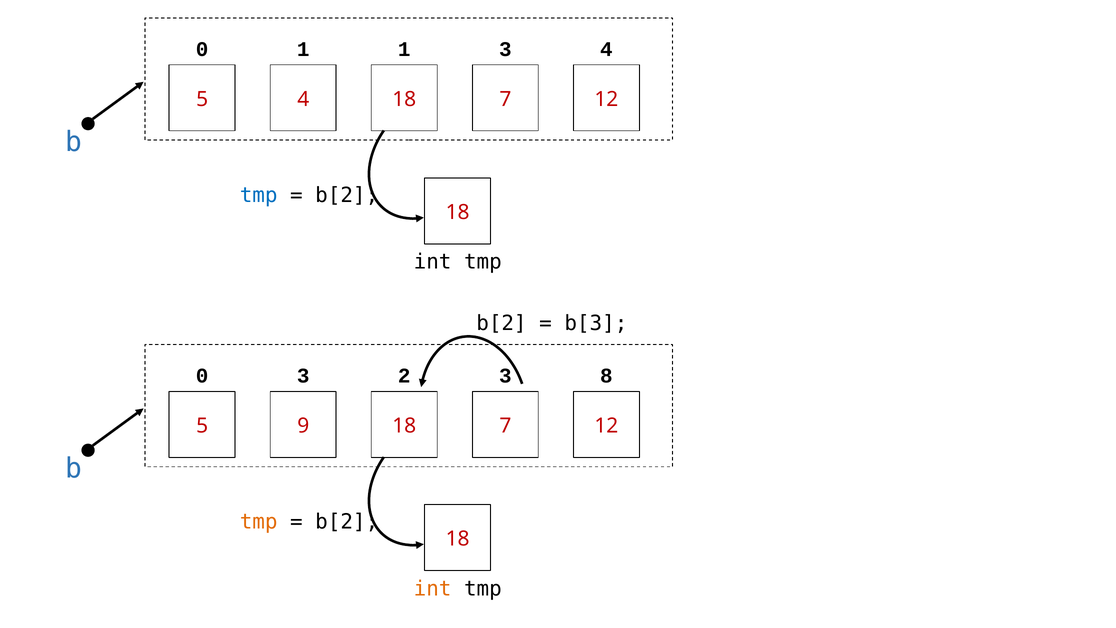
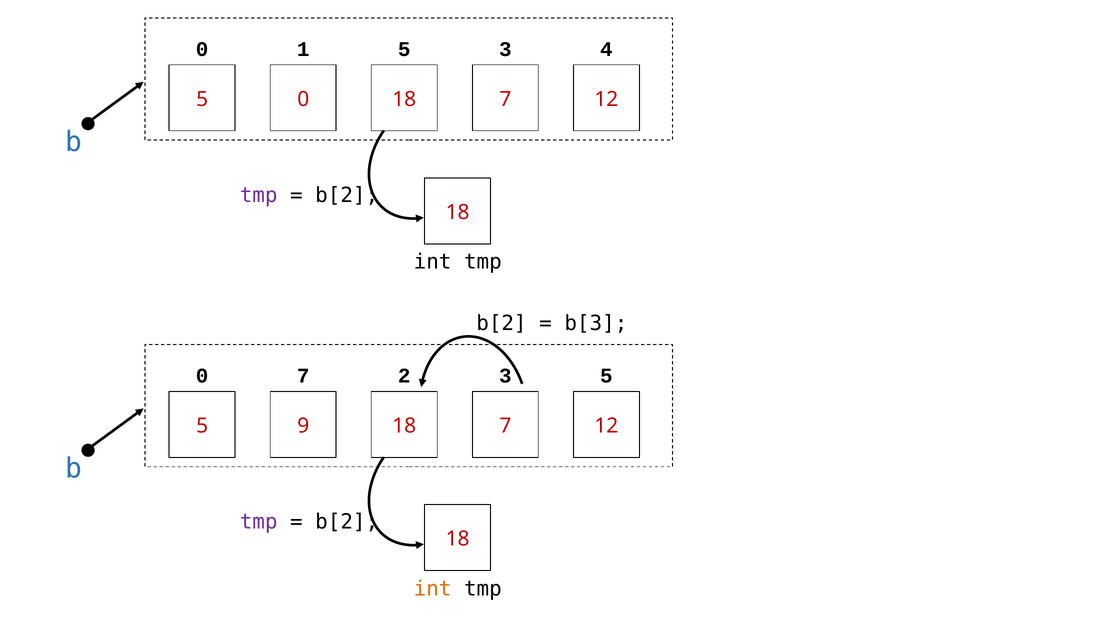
1 1: 1 -> 5
5 4: 4 -> 0
tmp at (259, 195) colour: blue -> purple
0 3: 3 -> 7
3 8: 8 -> 5
tmp at (259, 522) colour: orange -> purple
